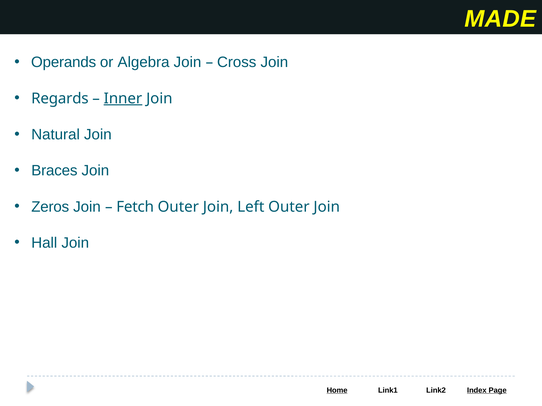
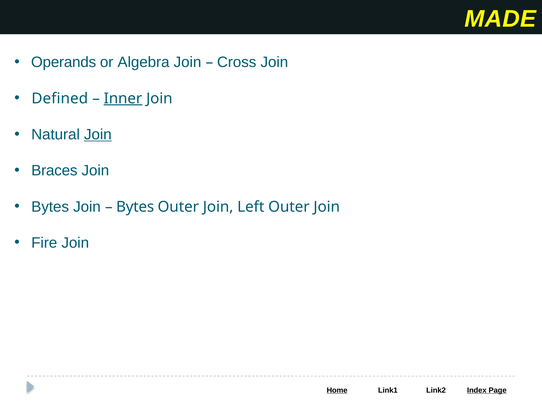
Regards: Regards -> Defined
Join at (98, 135) underline: none -> present
Zeros at (50, 207): Zeros -> Bytes
Fetch at (135, 207): Fetch -> Bytes
Hall: Hall -> Fire
